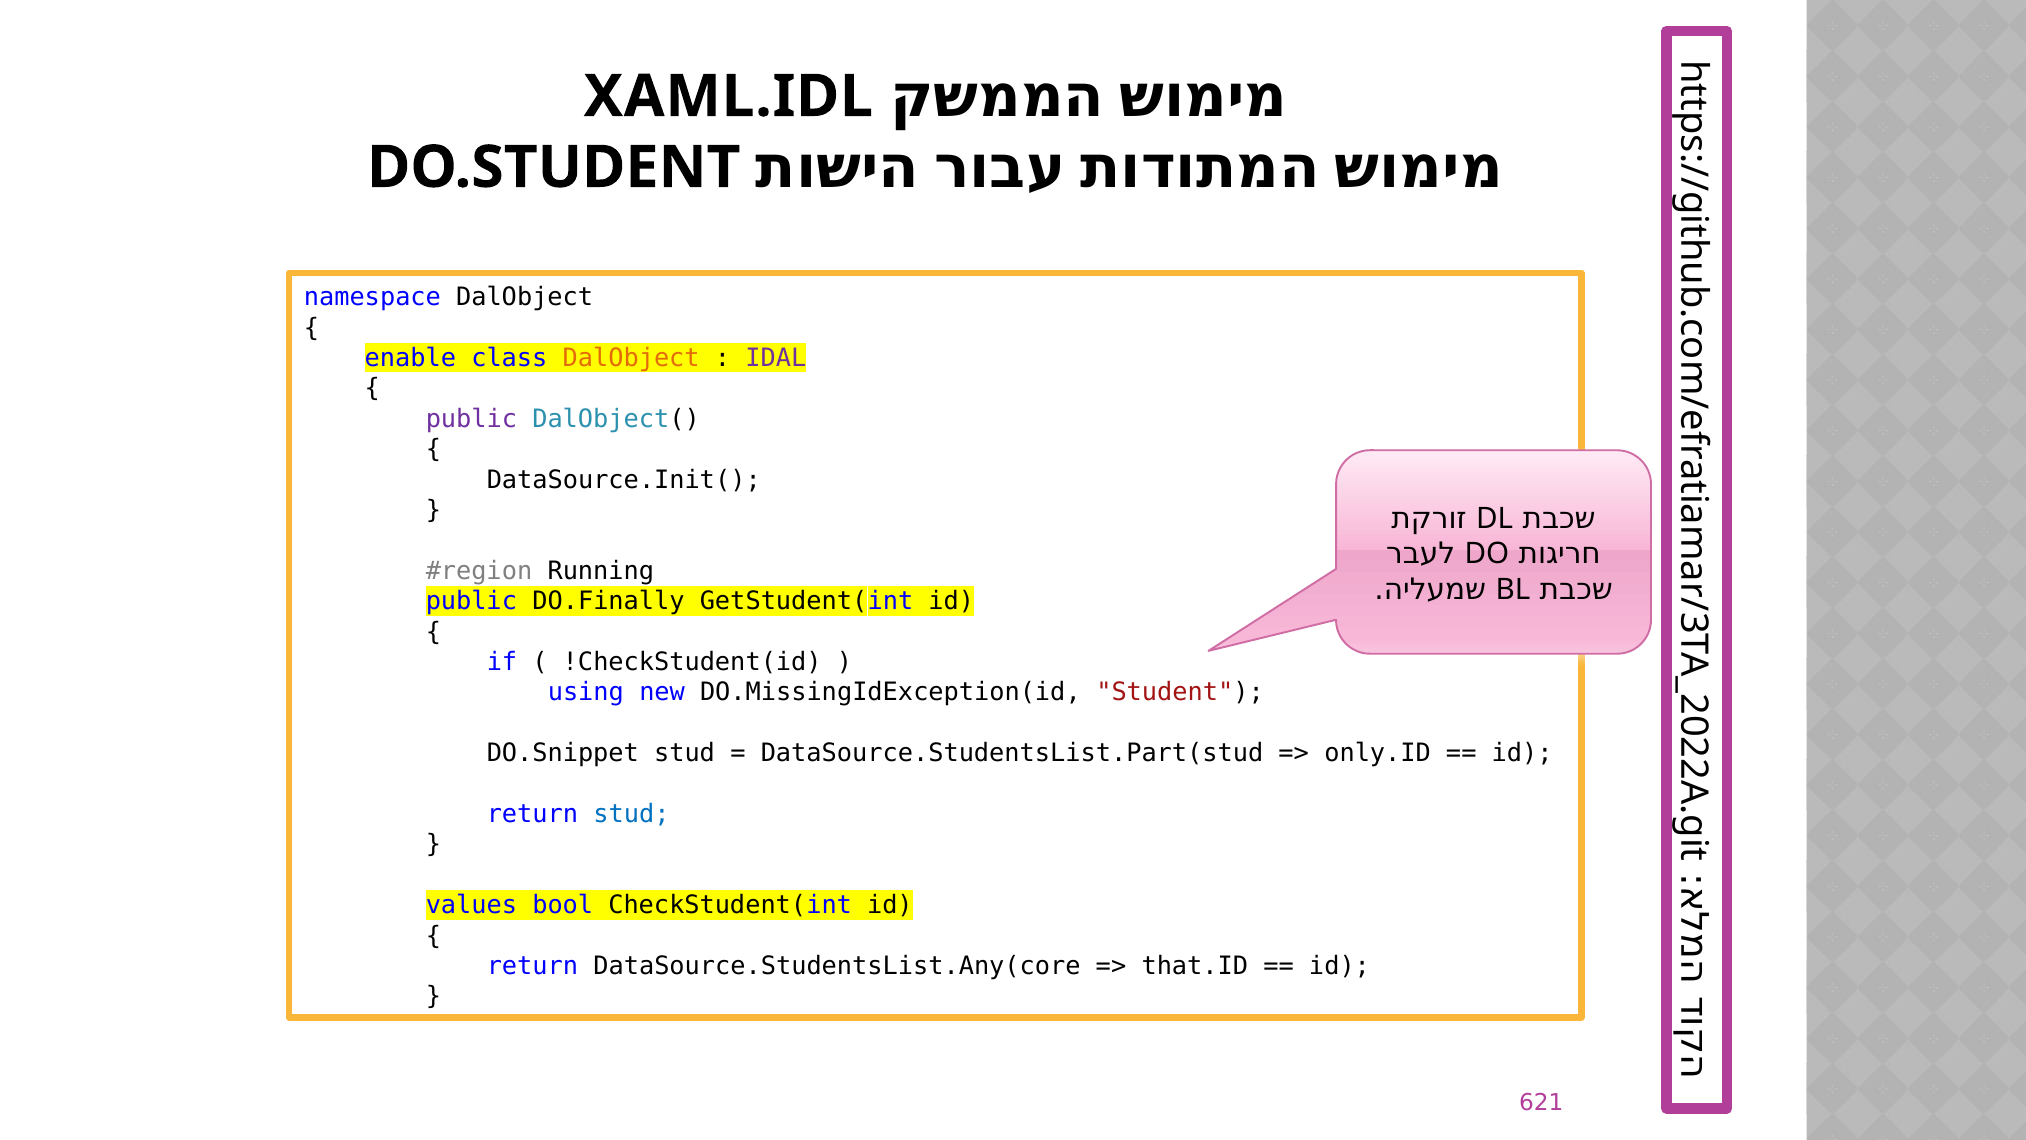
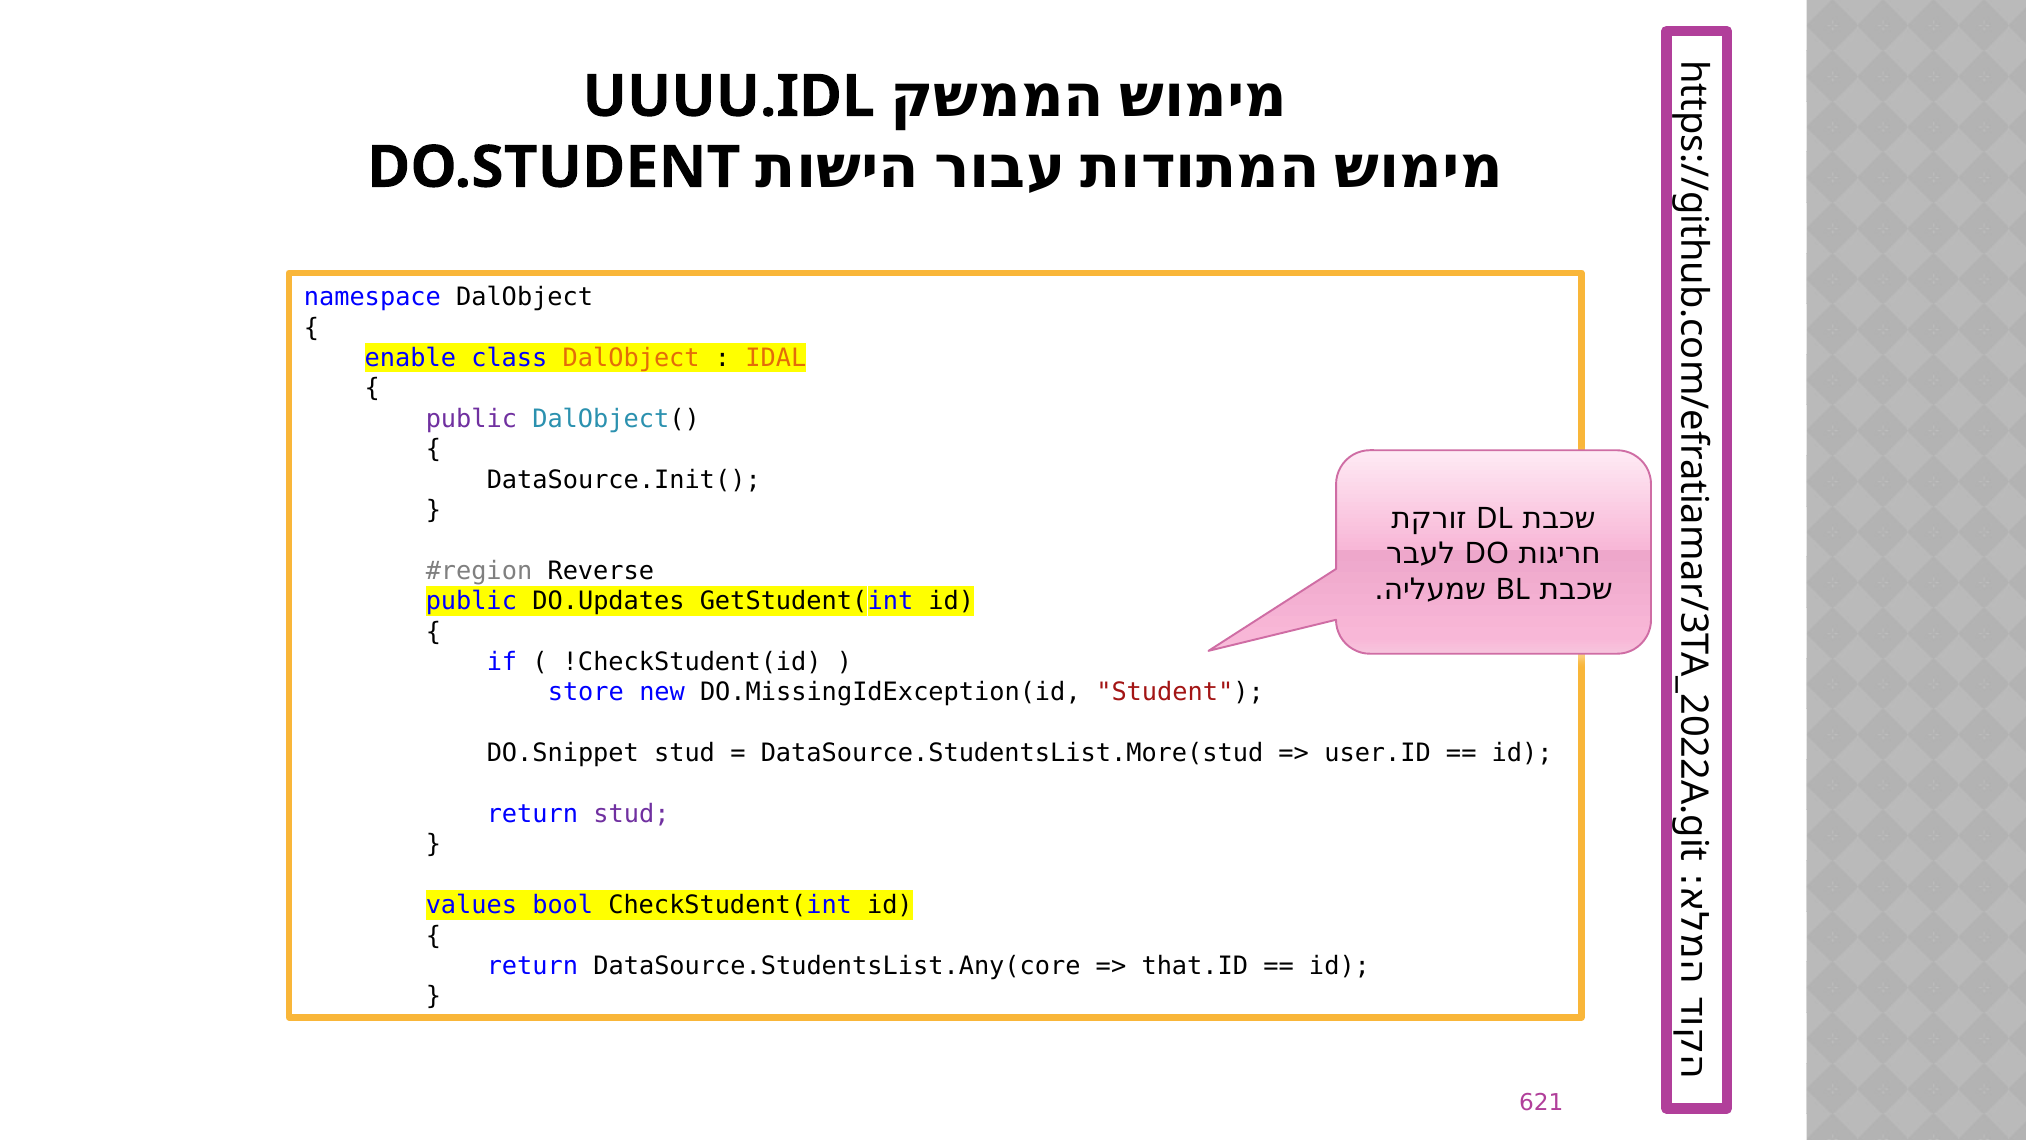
XAML.IDL: XAML.IDL -> UUUU.IDL
IDAL colour: purple -> orange
Running: Running -> Reverse
DO.Finally: DO.Finally -> DO.Updates
using: using -> store
DataSource.StudentsList.Part(stud: DataSource.StudentsList.Part(stud -> DataSource.StudentsList.More(stud
only.ID: only.ID -> user.ID
stud at (631, 814) colour: blue -> purple
